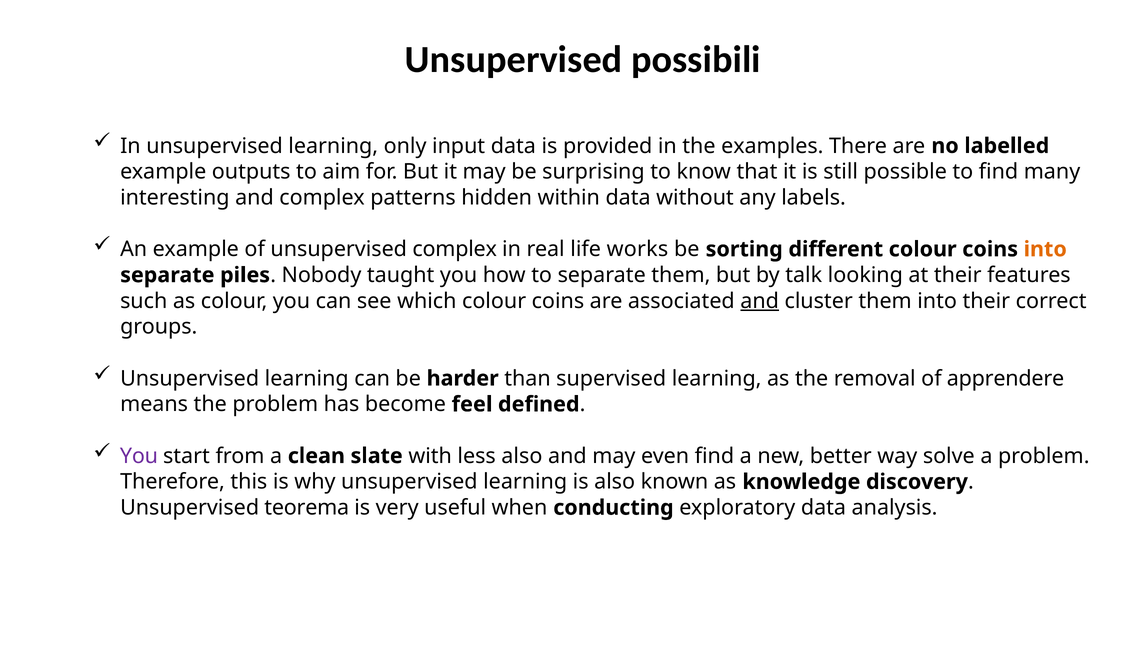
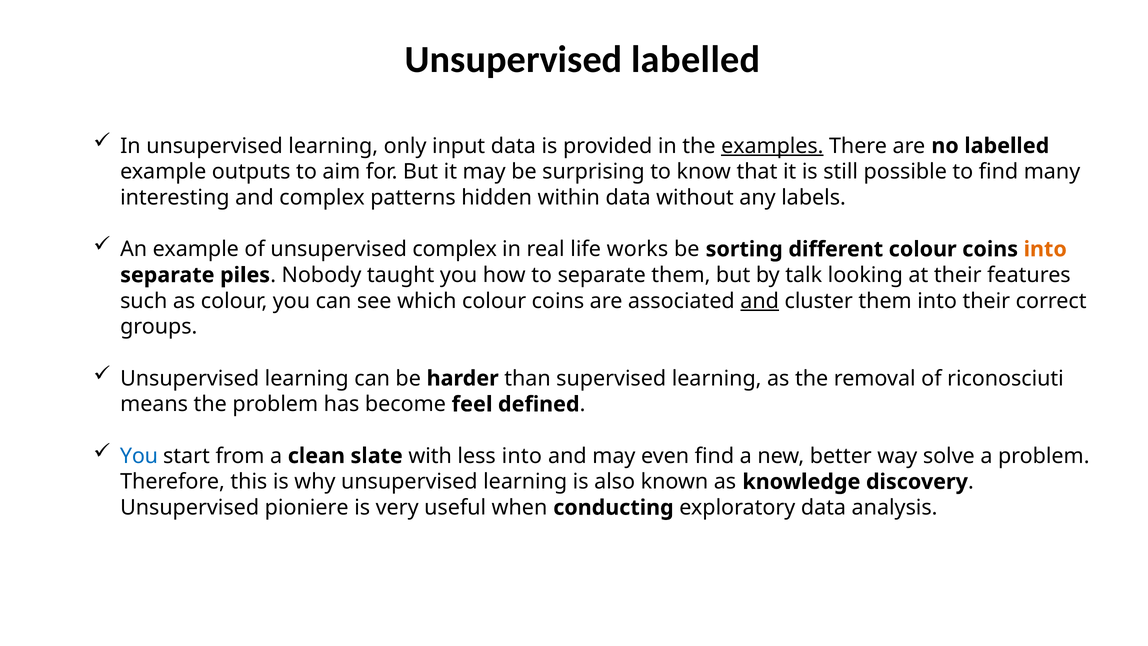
Unsupervised possibili: possibili -> labelled
examples underline: none -> present
apprendere: apprendere -> riconosciuti
You at (139, 456) colour: purple -> blue
less also: also -> into
teorema: teorema -> pioniere
